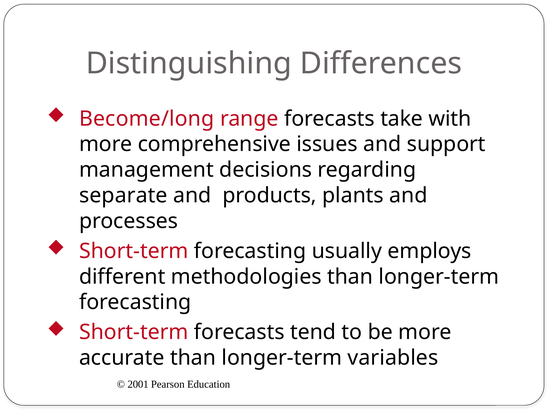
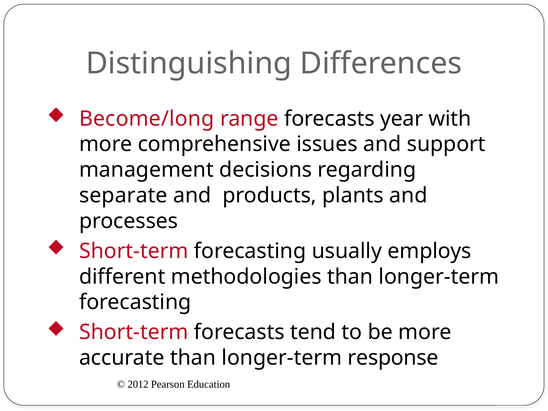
take: take -> year
variables: variables -> response
2001: 2001 -> 2012
